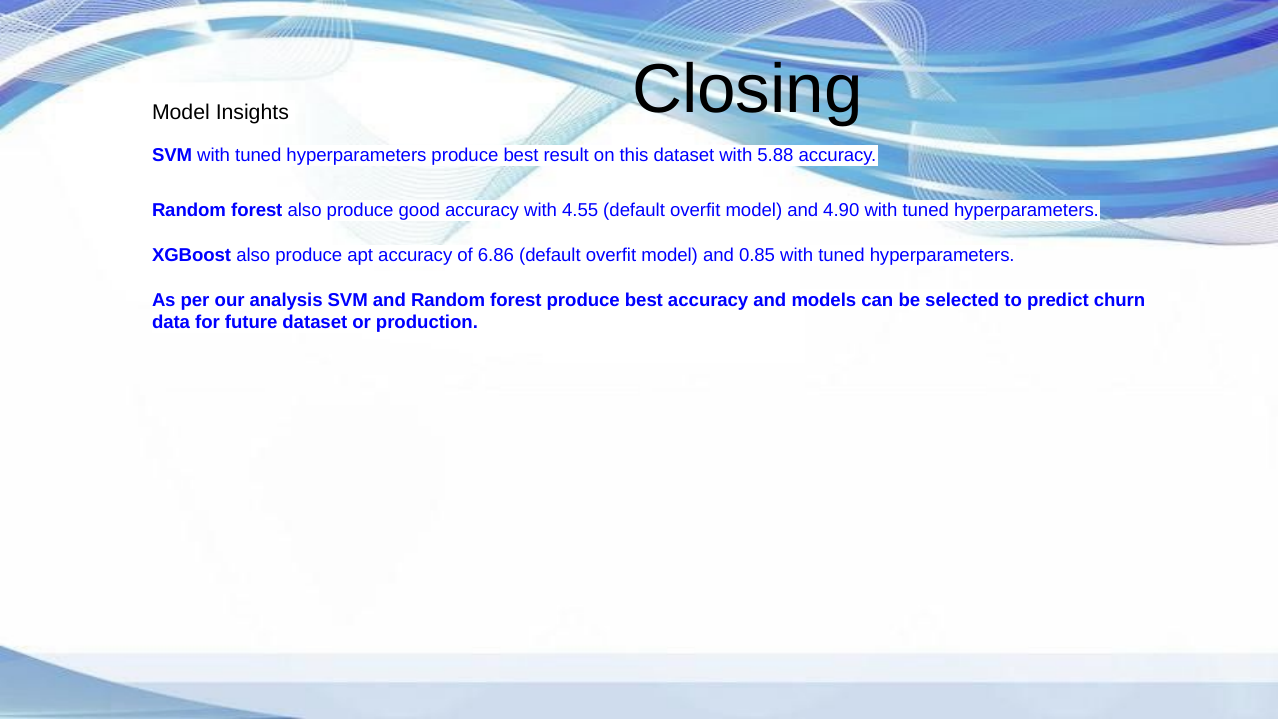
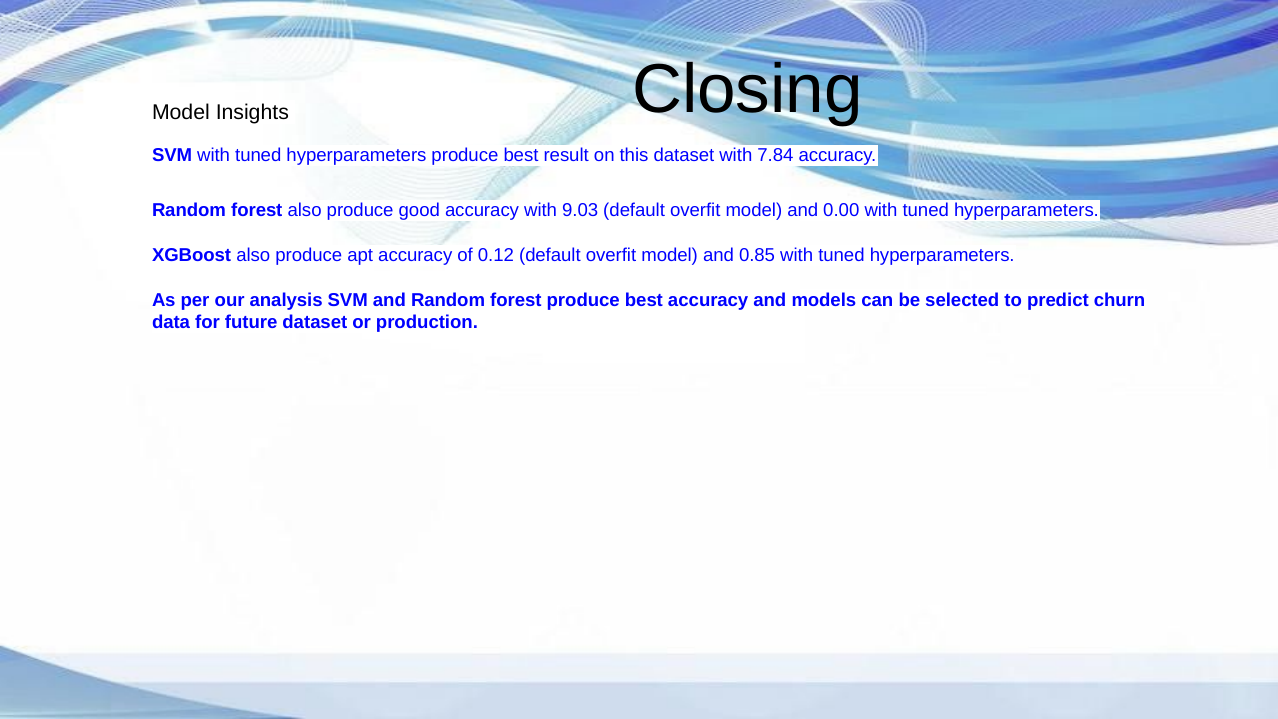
5.88: 5.88 -> 7.84
4.55: 4.55 -> 9.03
4.90: 4.90 -> 0.00
6.86: 6.86 -> 0.12
